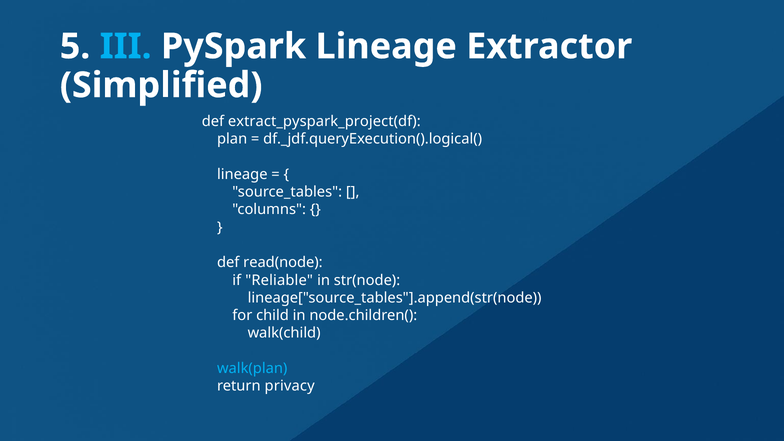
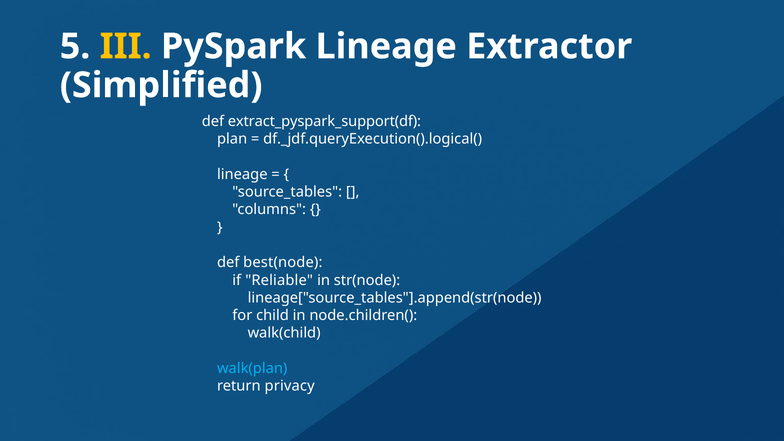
III colour: light blue -> yellow
extract_pyspark_project(df: extract_pyspark_project(df -> extract_pyspark_support(df
read(node: read(node -> best(node
